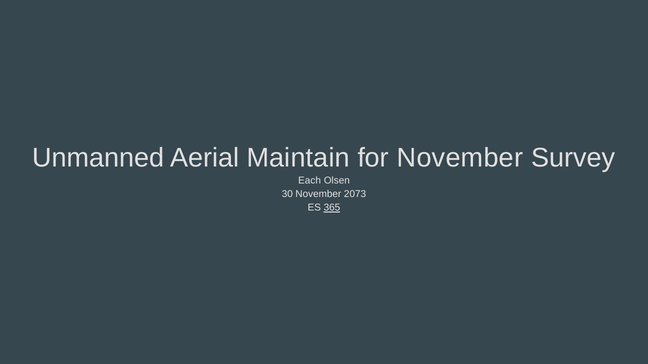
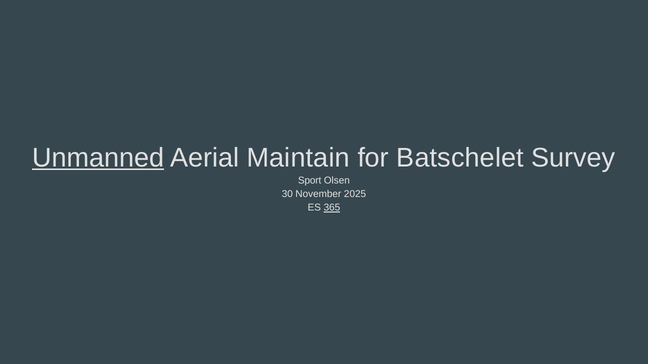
Unmanned underline: none -> present
for November: November -> Batschelet
Each: Each -> Sport
2073: 2073 -> 2025
